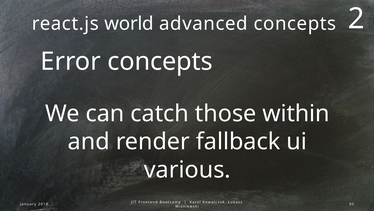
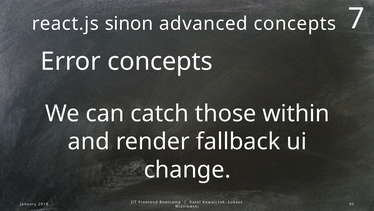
world: world -> sinon
2: 2 -> 7
various: various -> change
